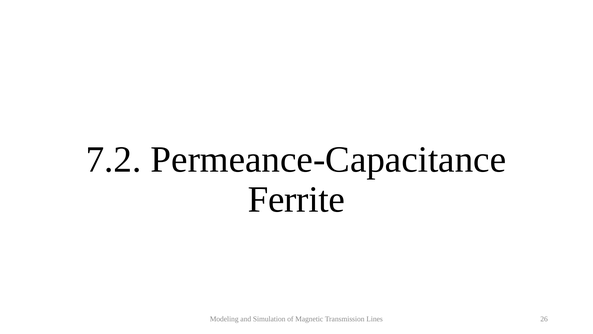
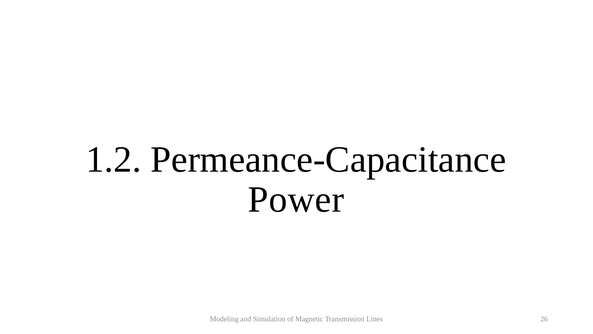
7.2: 7.2 -> 1.2
Ferrite: Ferrite -> Power
